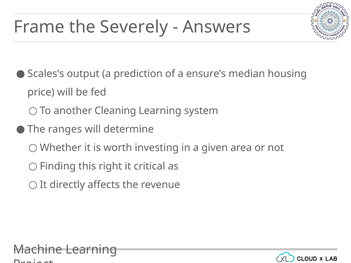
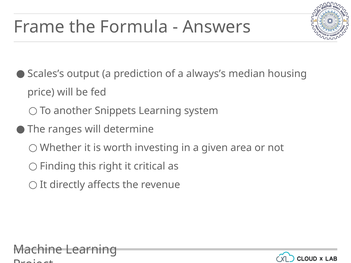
Severely: Severely -> Formula
ensure’s: ensure’s -> always’s
Cleaning: Cleaning -> Snippets
